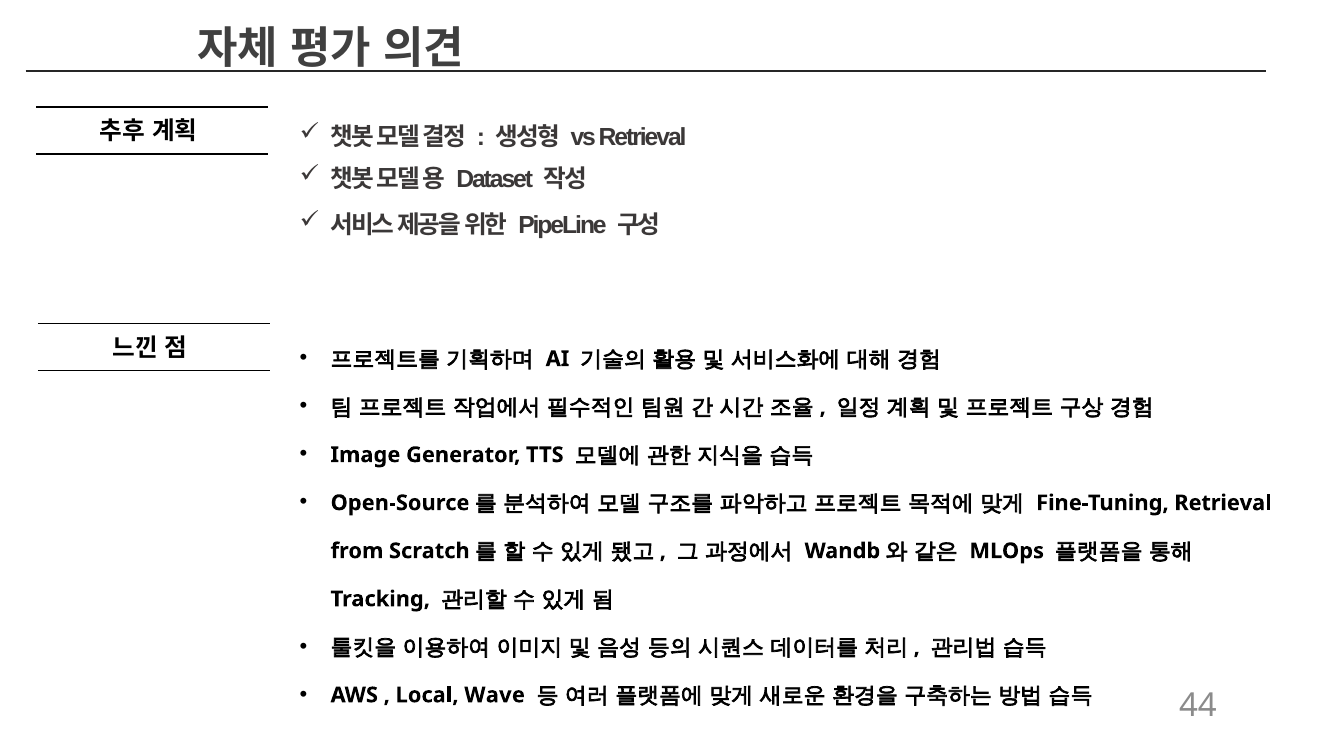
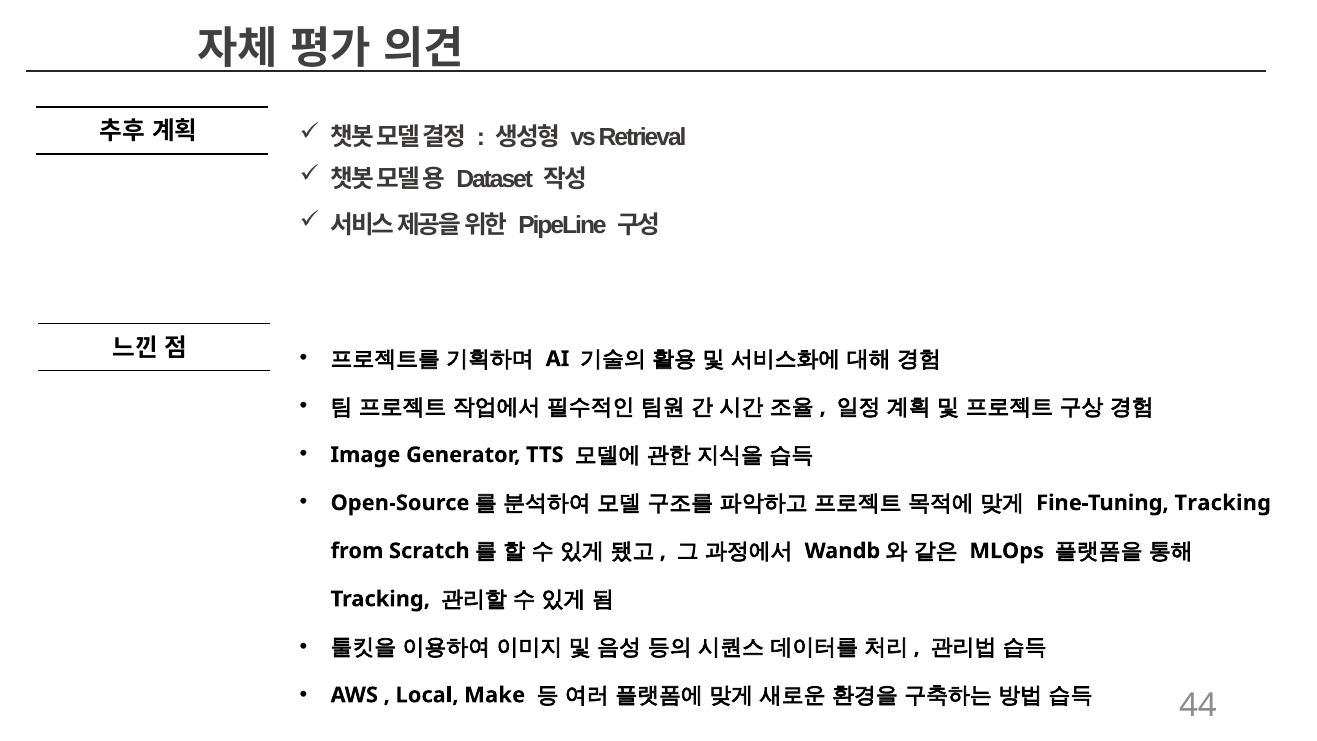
Fine-Tuning Retrieval: Retrieval -> Tracking
Wave: Wave -> Make
